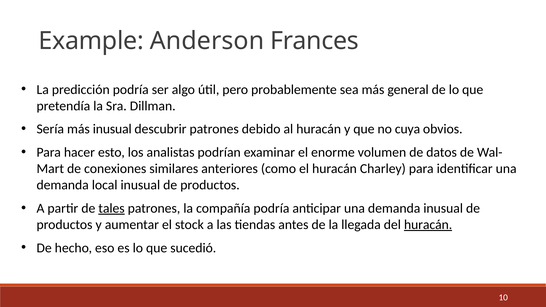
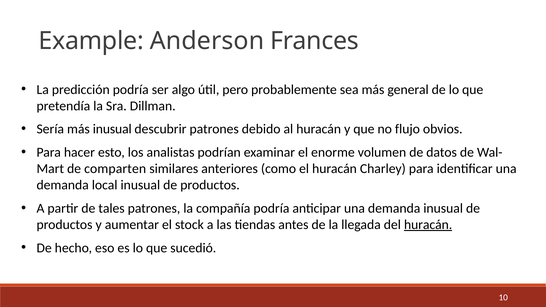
cuya: cuya -> flujo
conexiones: conexiones -> comparten
tales underline: present -> none
